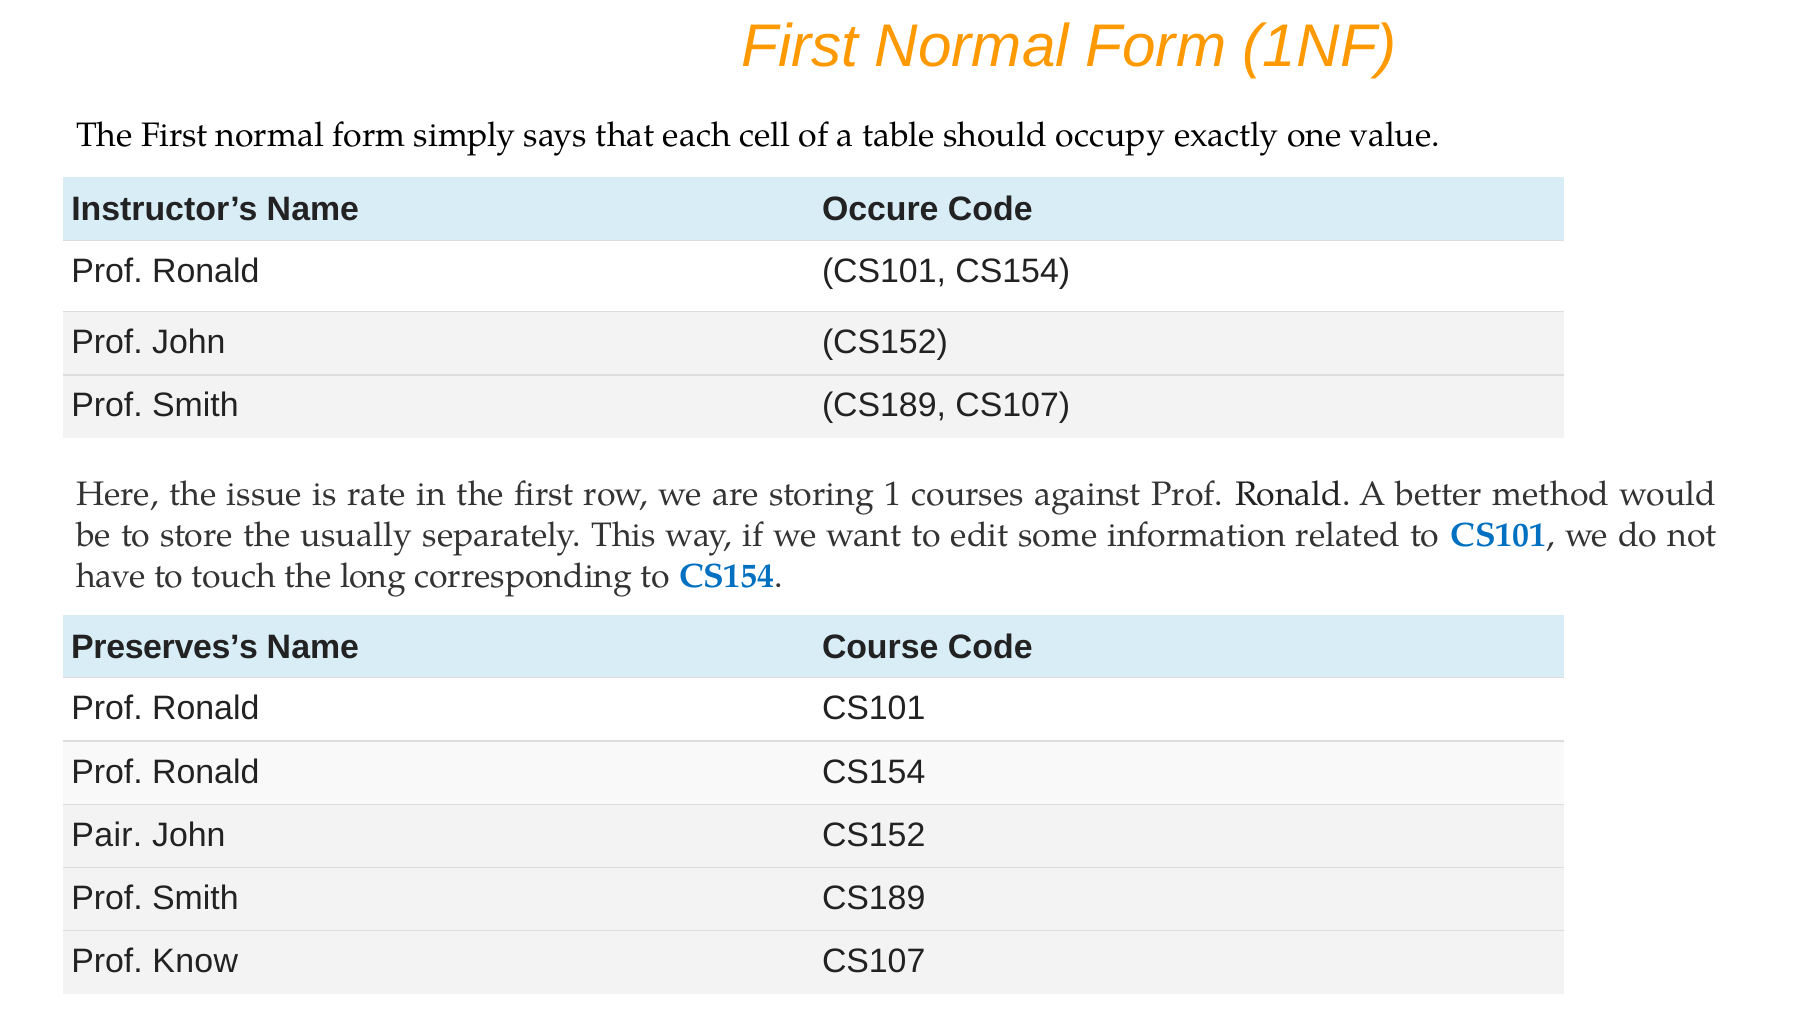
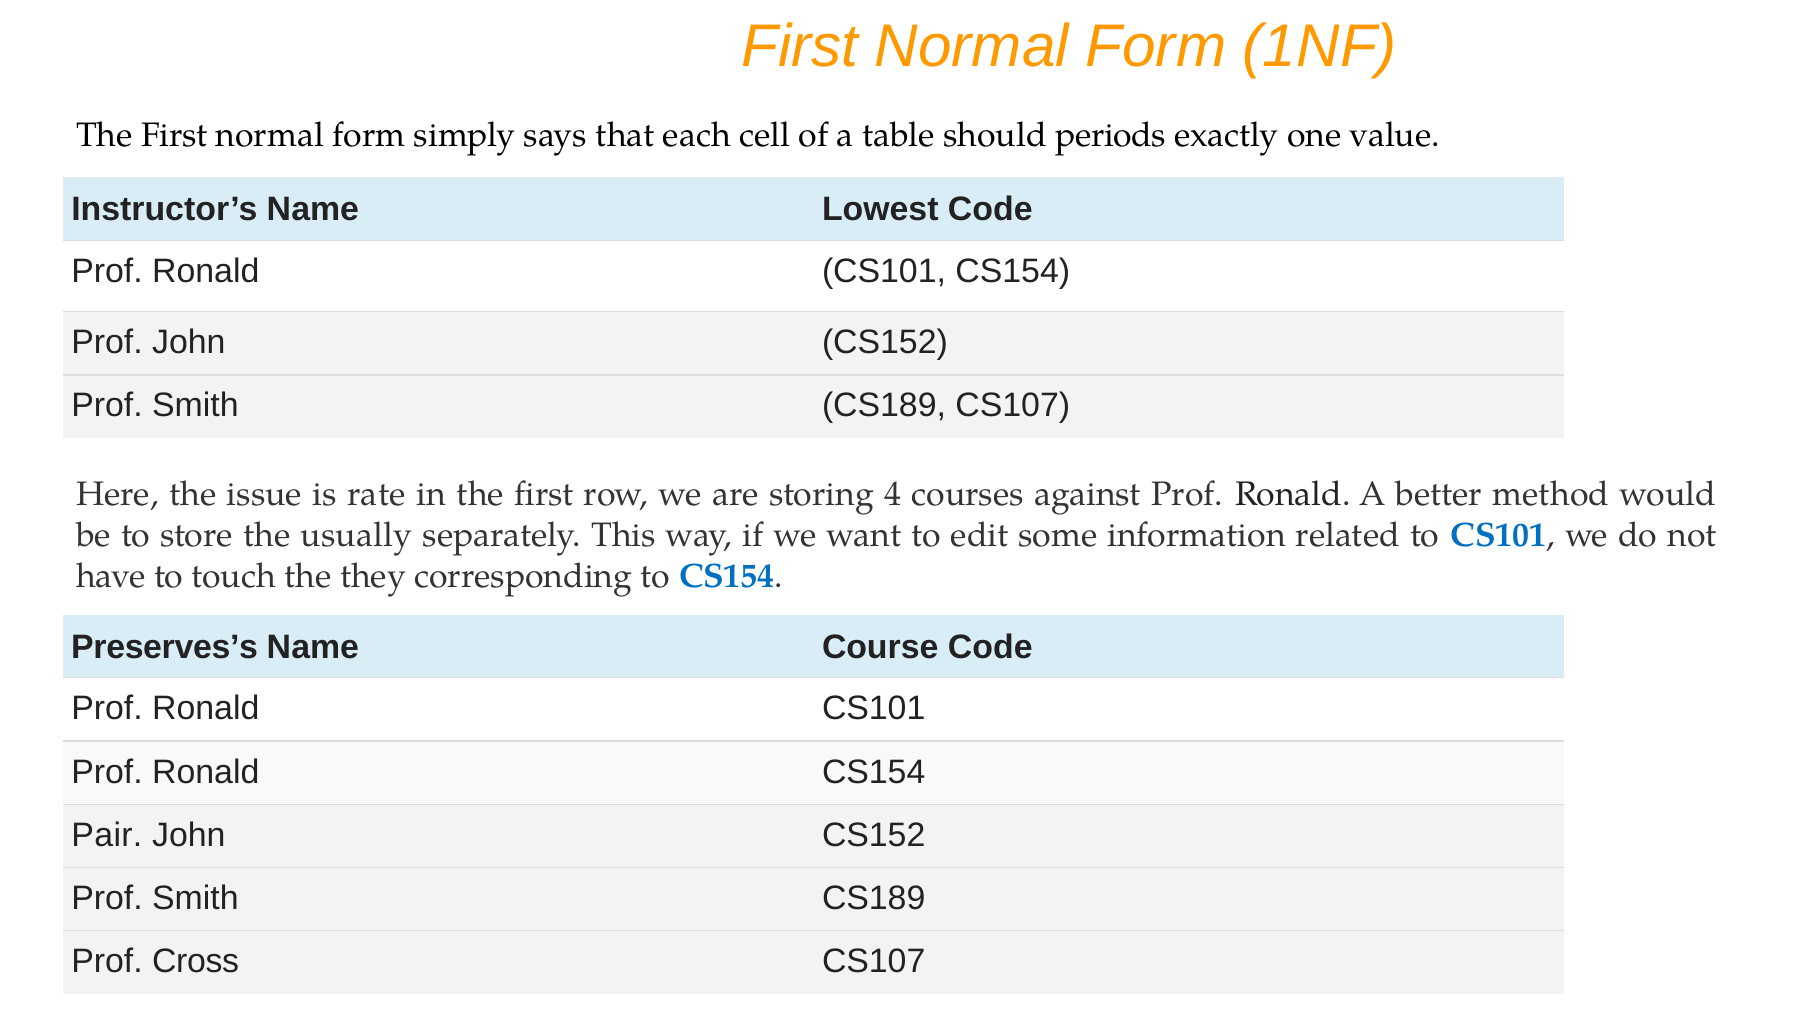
occupy: occupy -> periods
Occure: Occure -> Lowest
1: 1 -> 4
long: long -> they
Know: Know -> Cross
